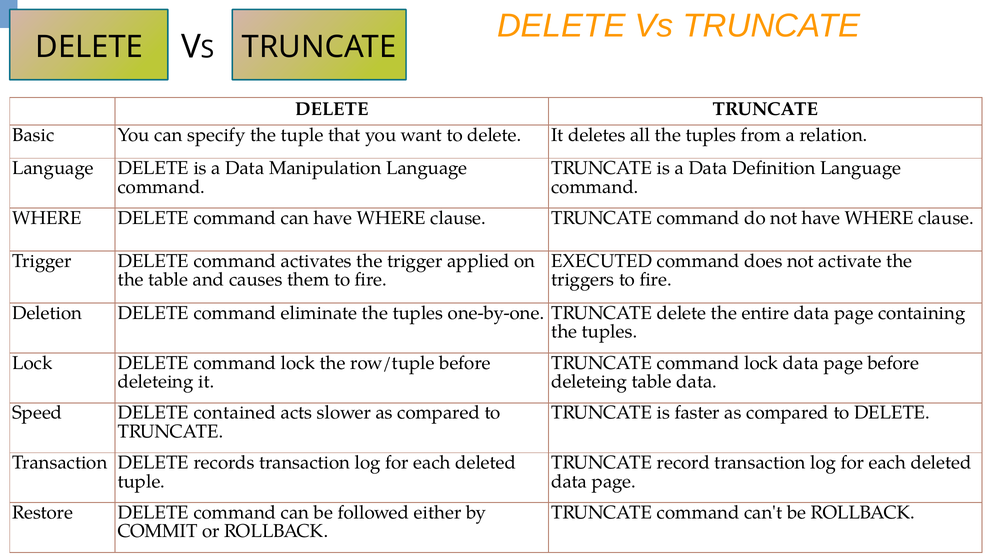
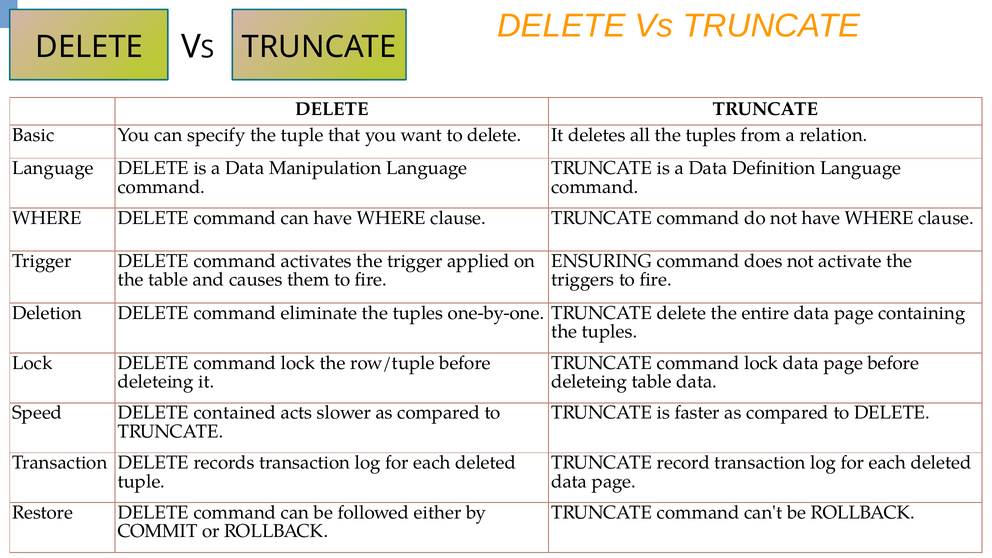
EXECUTED: EXECUTED -> ENSURING
